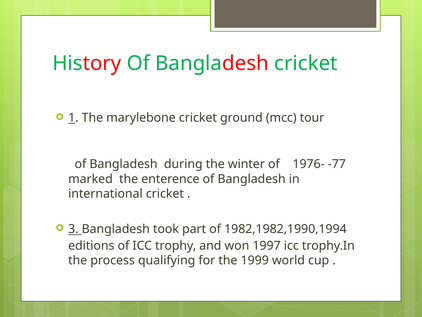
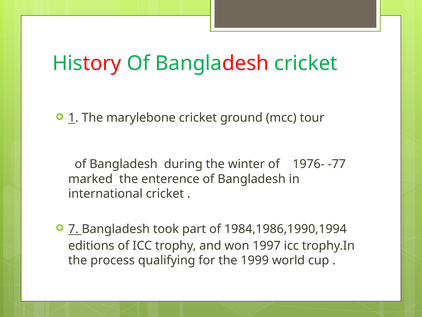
3: 3 -> 7
1982,1982,1990,1994: 1982,1982,1990,1994 -> 1984,1986,1990,1994
